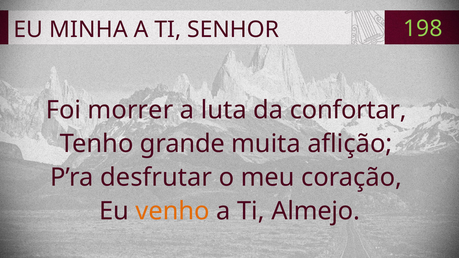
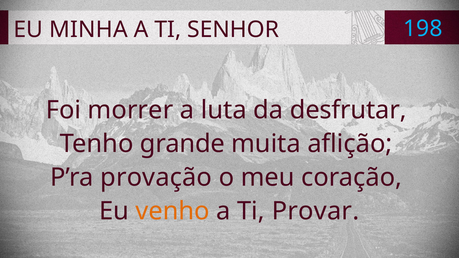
198 colour: light green -> light blue
confortar: confortar -> desfrutar
desfrutar: desfrutar -> provação
Almejo: Almejo -> Provar
